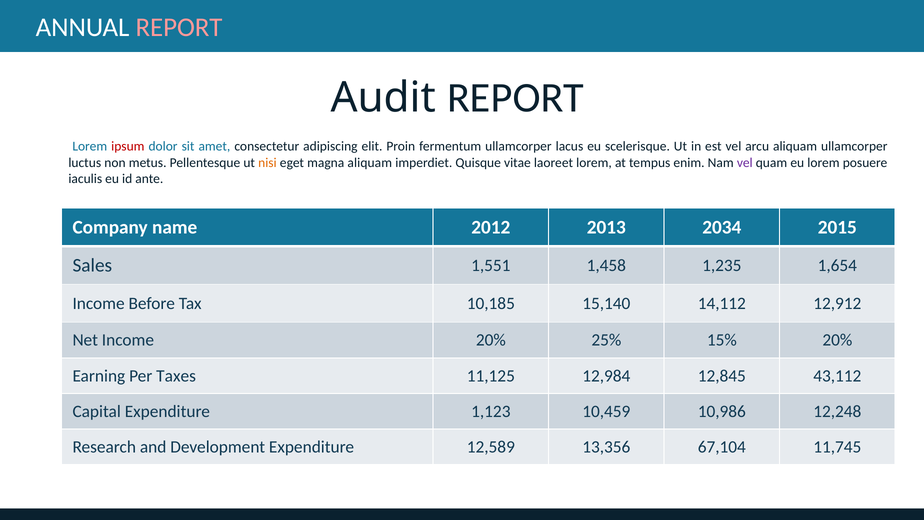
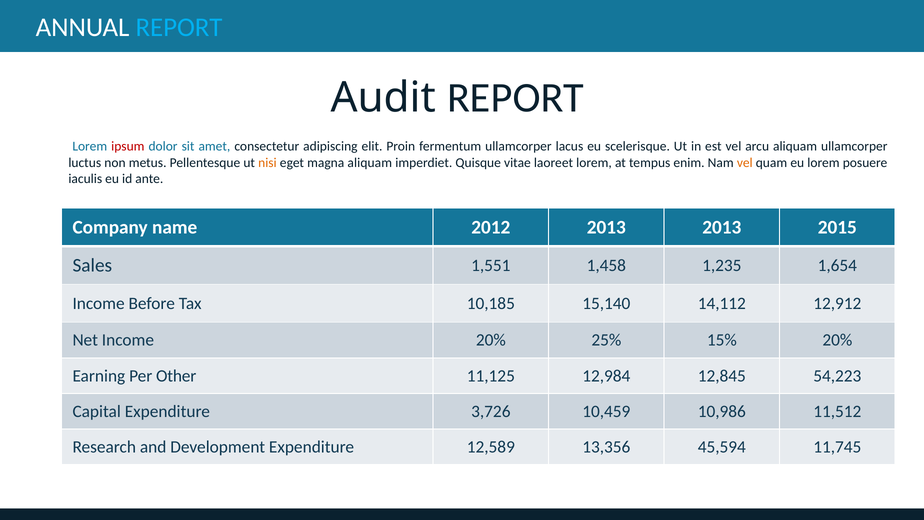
REPORT at (179, 28) colour: pink -> light blue
vel at (745, 163) colour: purple -> orange
2013 2034: 2034 -> 2013
Taxes: Taxes -> Other
43,112: 43,112 -> 54,223
1,123: 1,123 -> 3,726
12,248: 12,248 -> 11,512
67,104: 67,104 -> 45,594
